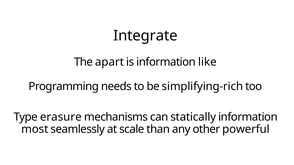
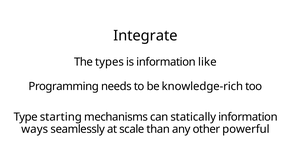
apart: apart -> types
simplifying-rich: simplifying-rich -> knowledge-rich
erasure: erasure -> starting
most: most -> ways
